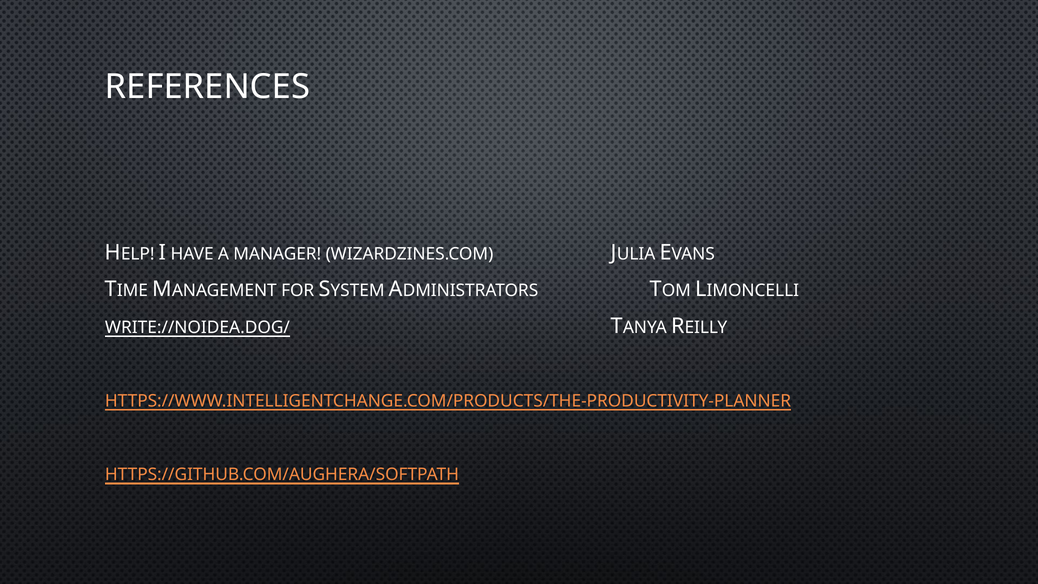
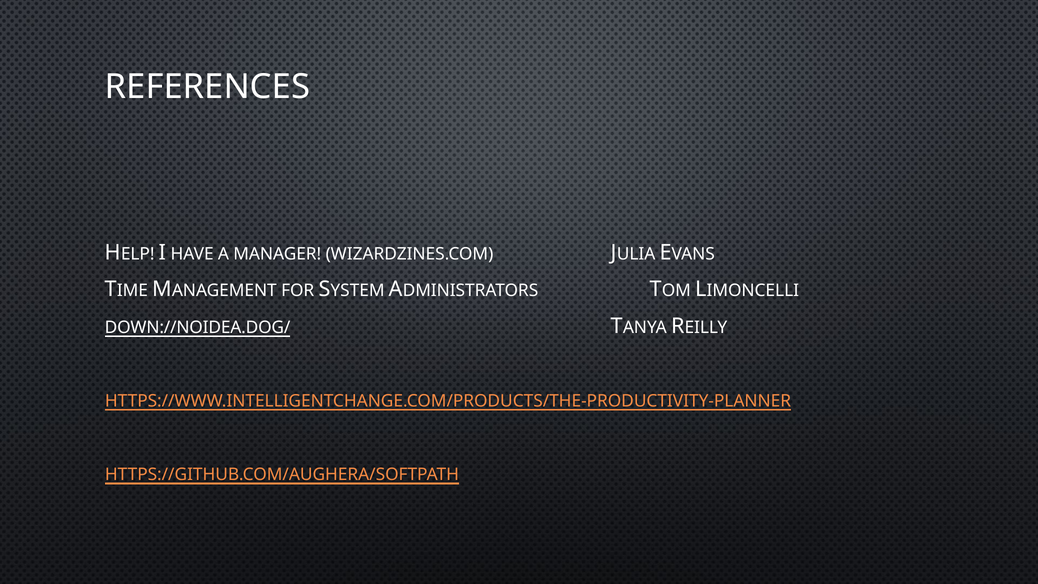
WRITE://NOIDEA.DOG/: WRITE://NOIDEA.DOG/ -> DOWN://NOIDEA.DOG/
